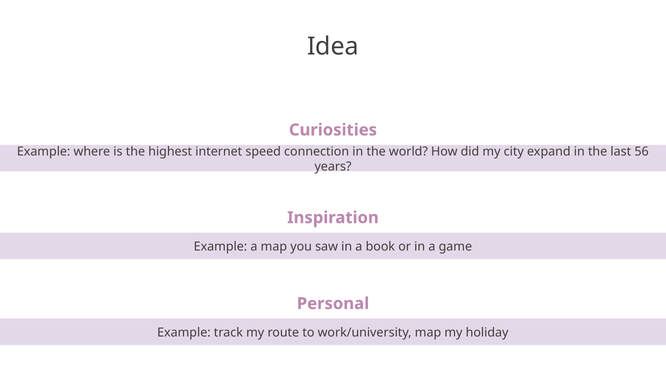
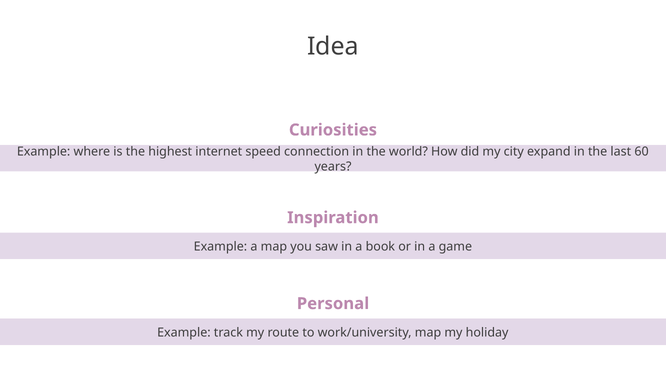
56: 56 -> 60
